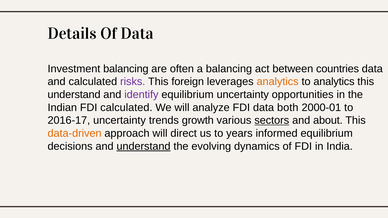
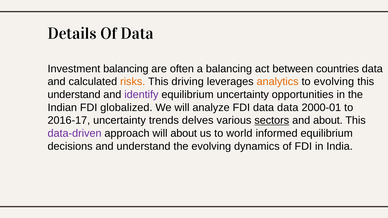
risks colour: purple -> orange
foreign: foreign -> driving
to analytics: analytics -> evolving
FDI calculated: calculated -> globalized
data both: both -> data
growth: growth -> delves
data-driven colour: orange -> purple
will direct: direct -> about
years: years -> world
understand at (144, 146) underline: present -> none
